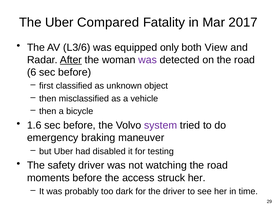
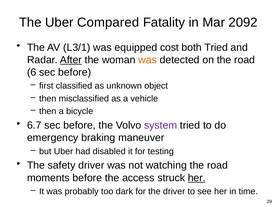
2017: 2017 -> 2092
L3/6: L3/6 -> L3/1
only: only -> cost
both View: View -> Tried
was at (148, 60) colour: purple -> orange
1.6: 1.6 -> 6.7
her at (197, 178) underline: none -> present
